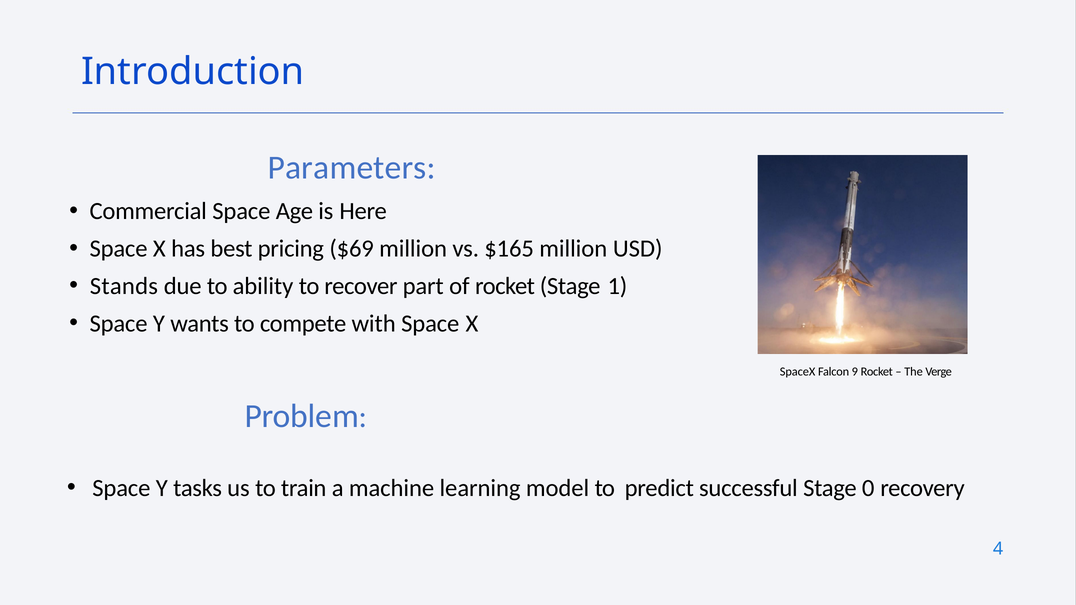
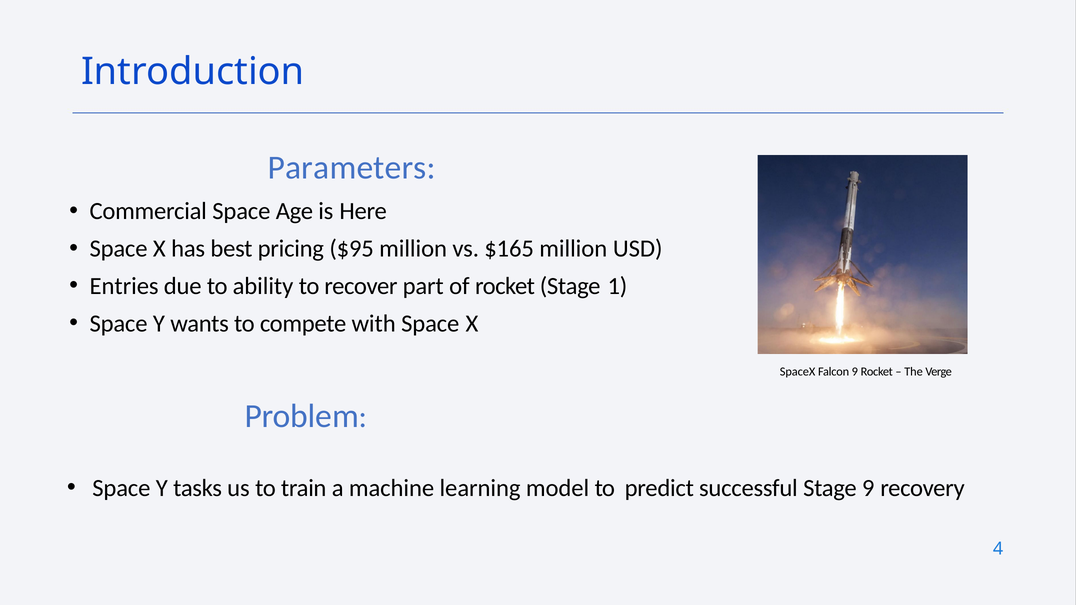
$69: $69 -> $95
Stands: Stands -> Entries
Stage 0: 0 -> 9
